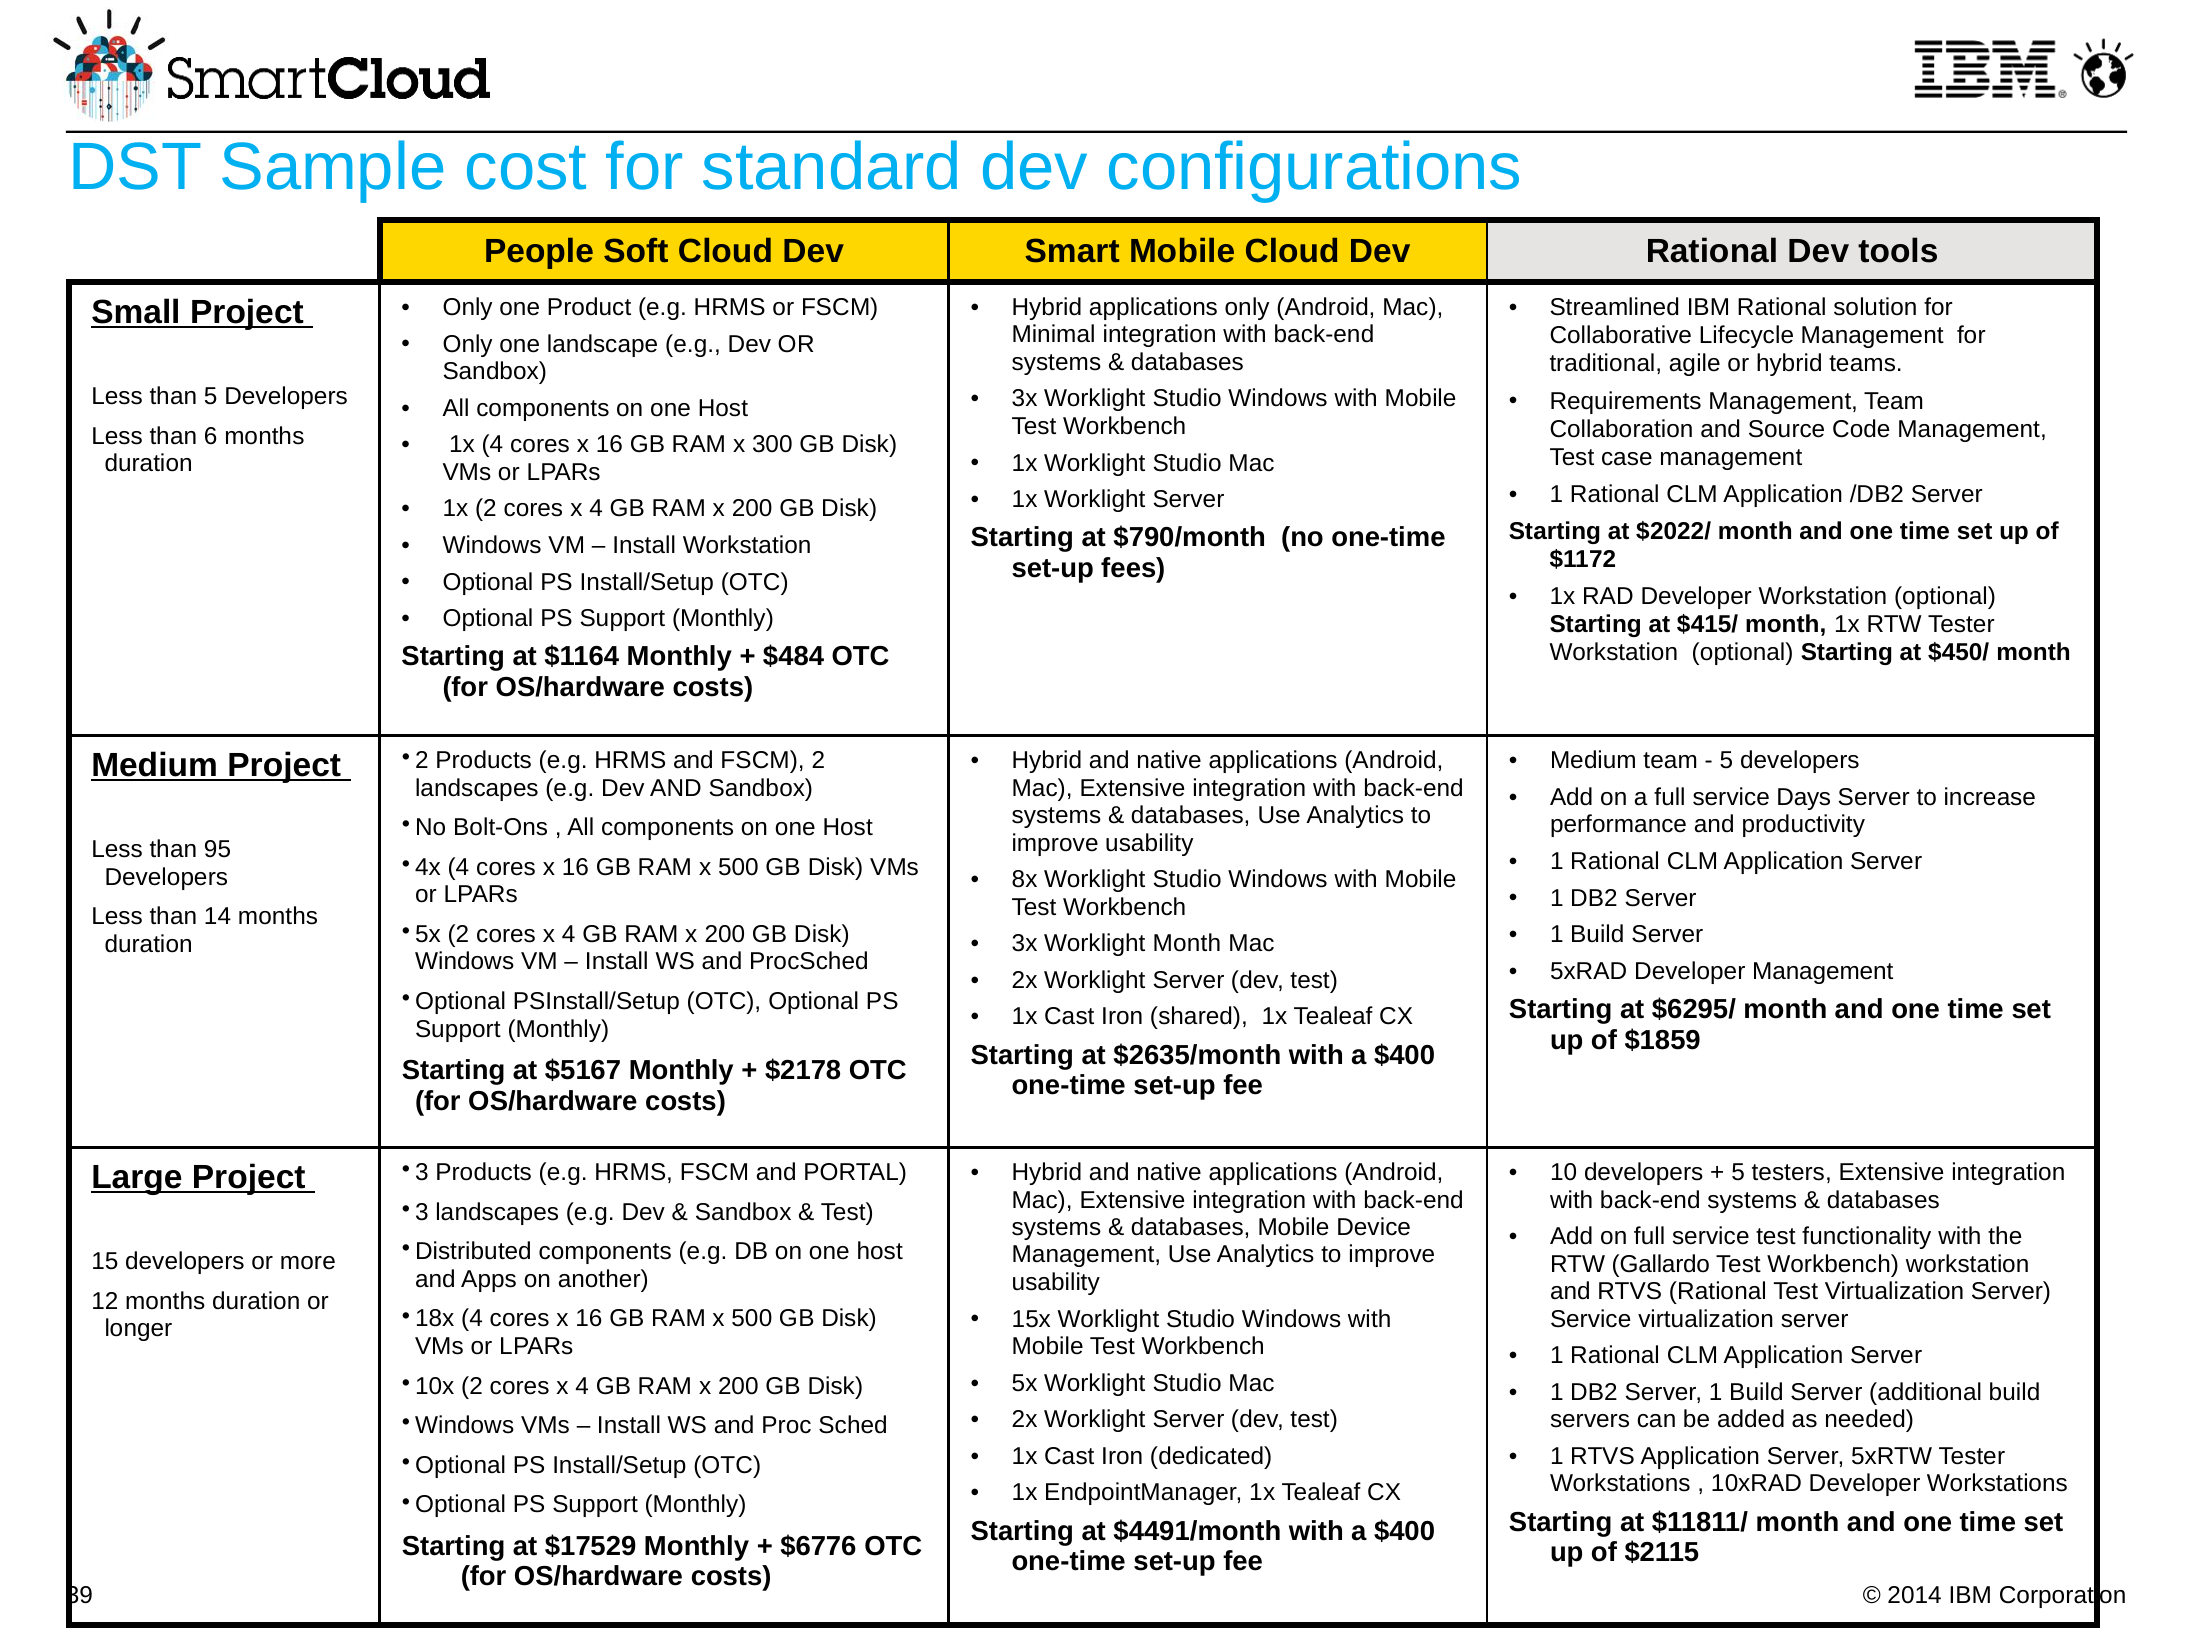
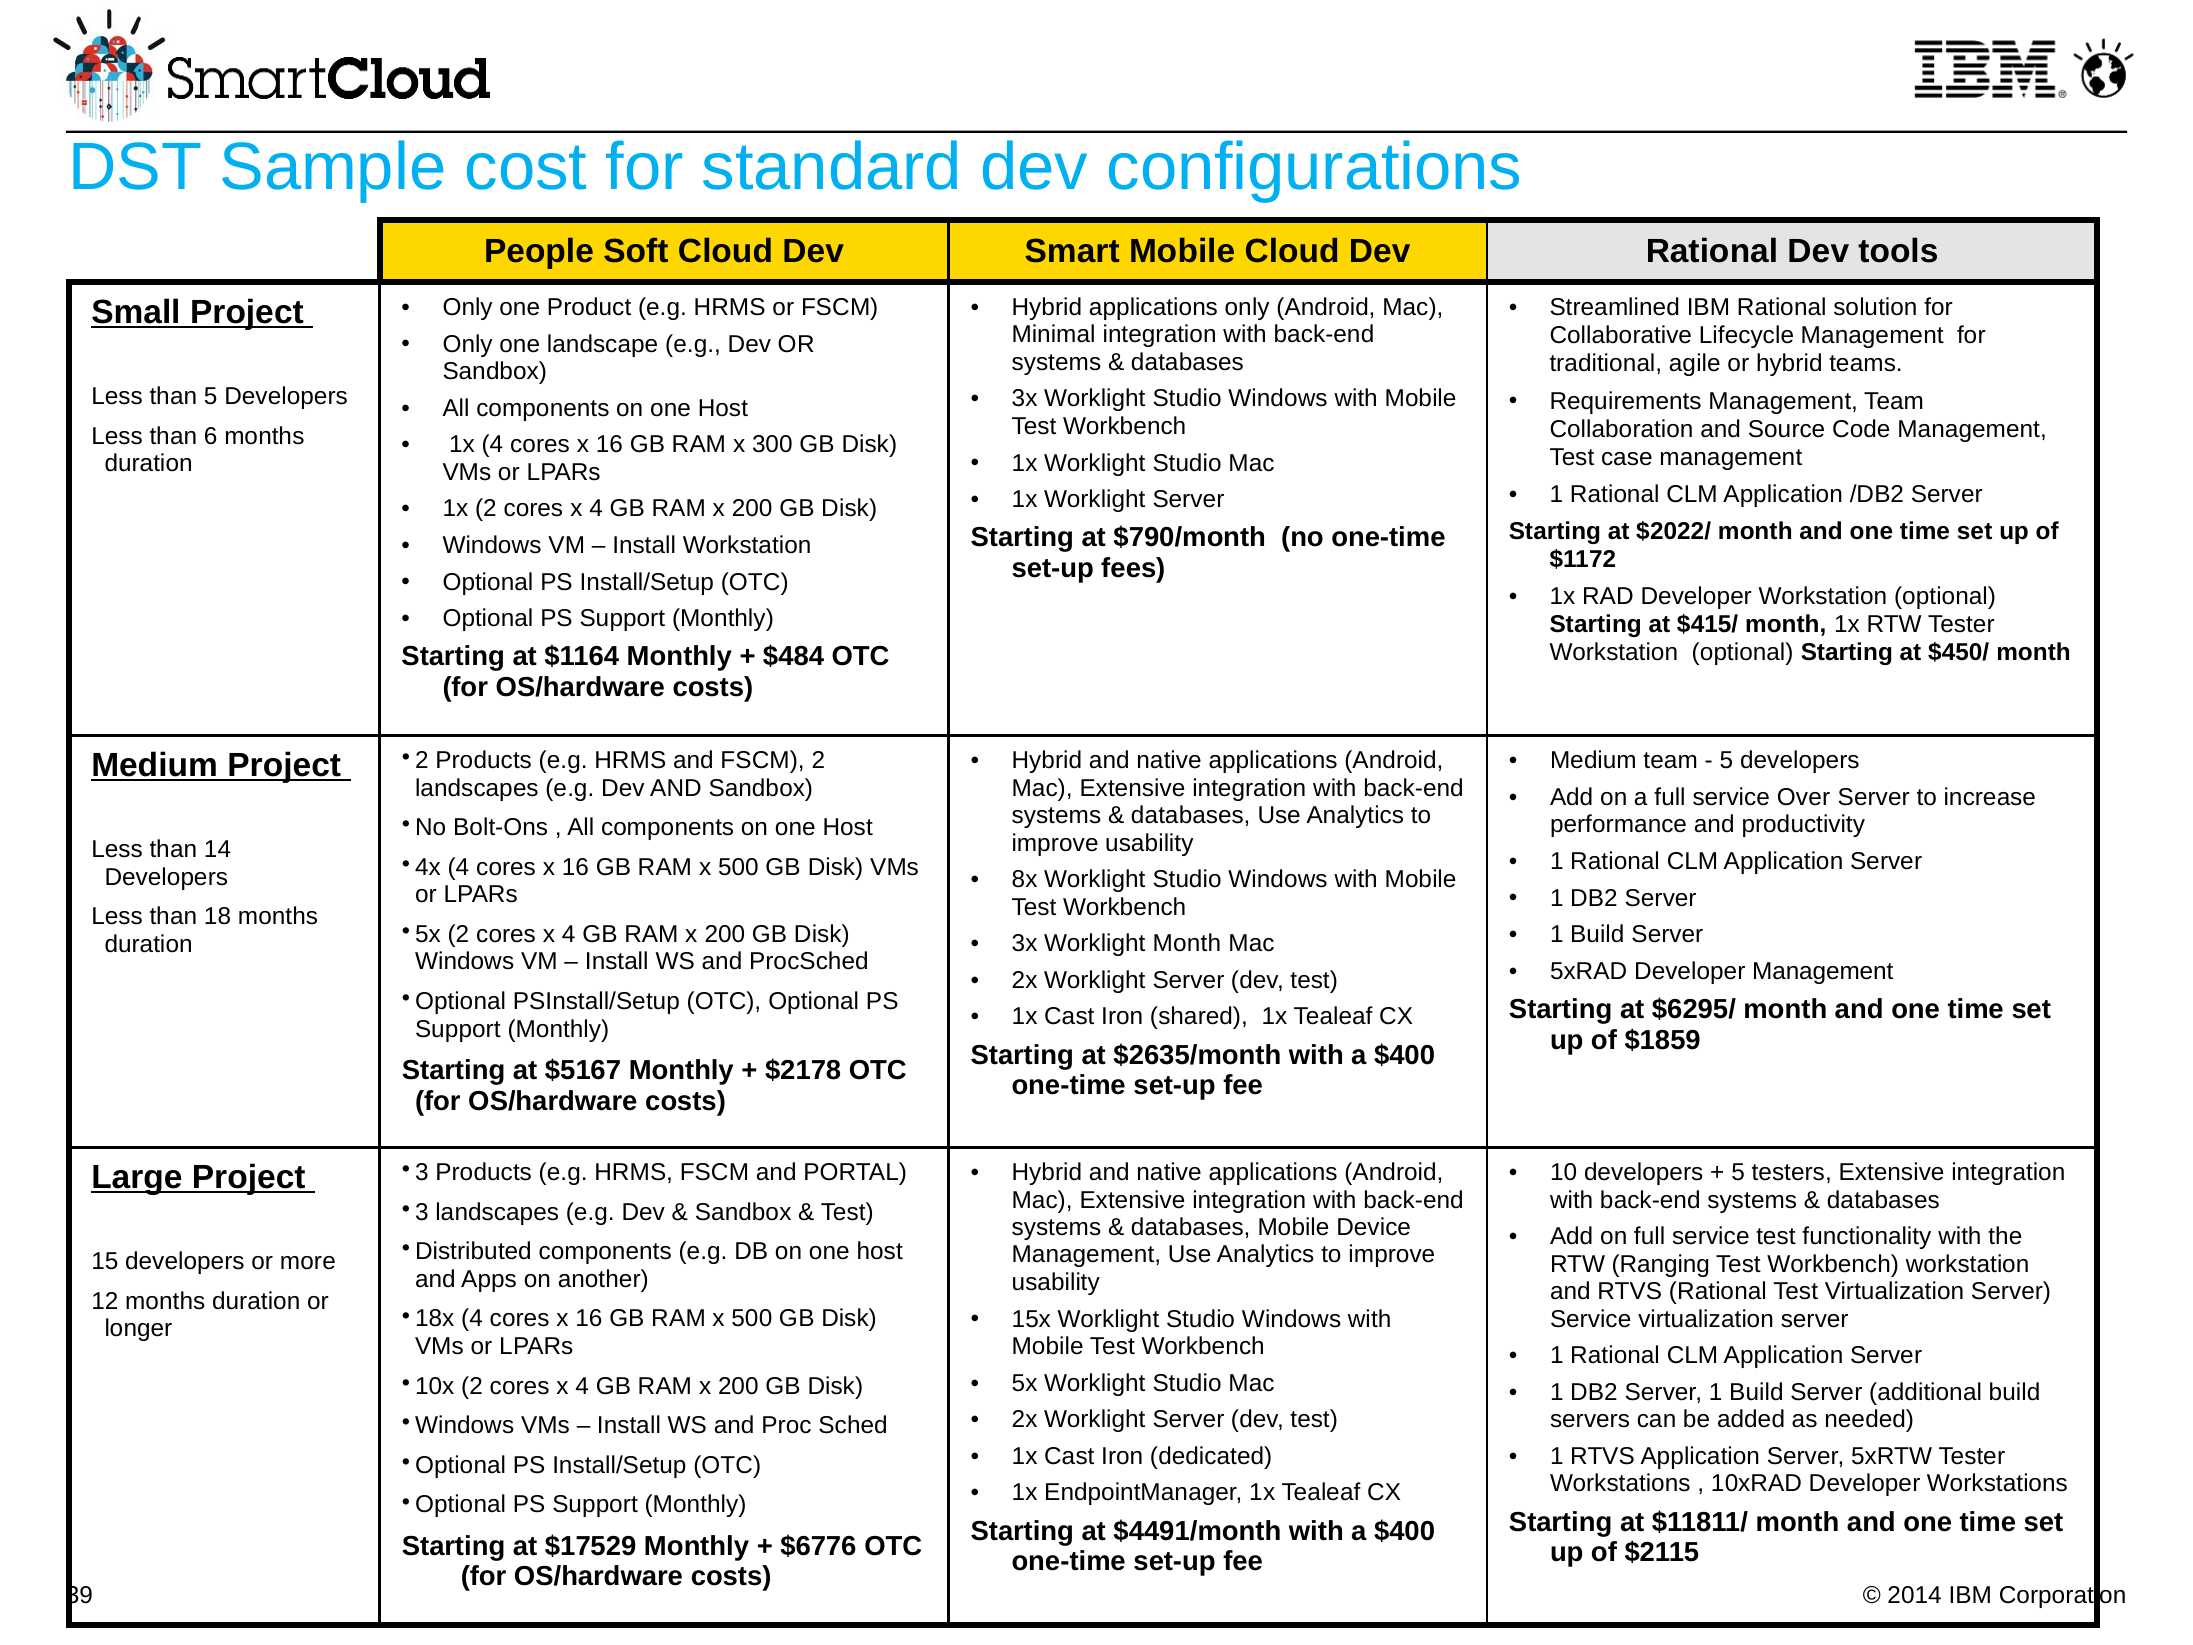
Days: Days -> Over
95: 95 -> 14
14: 14 -> 18
Gallardo: Gallardo -> Ranging
